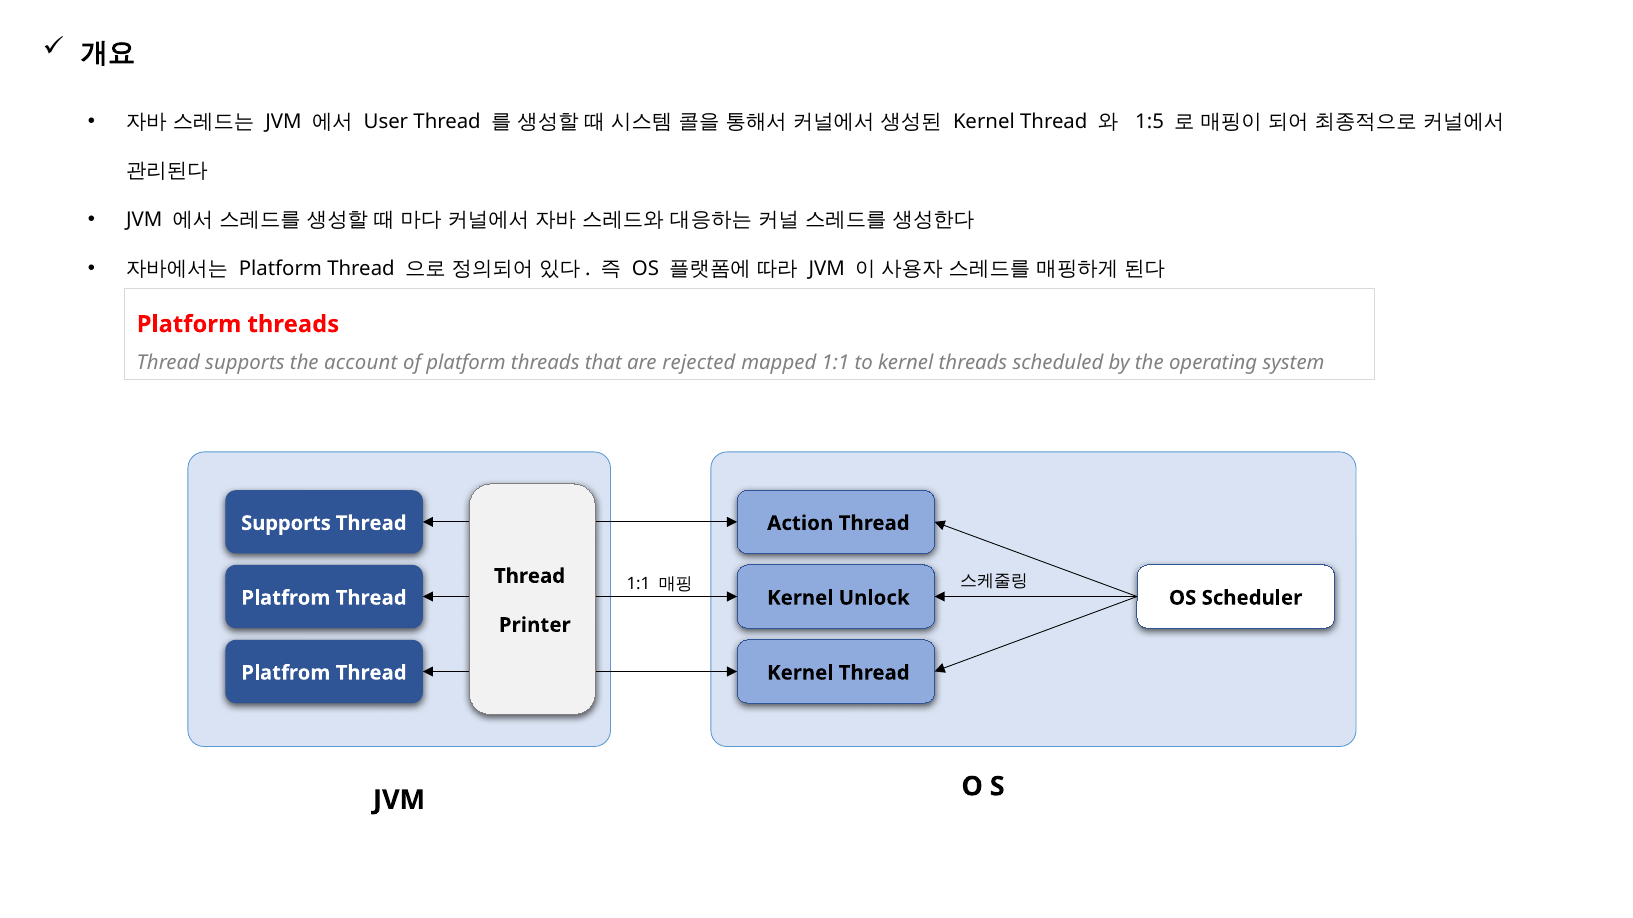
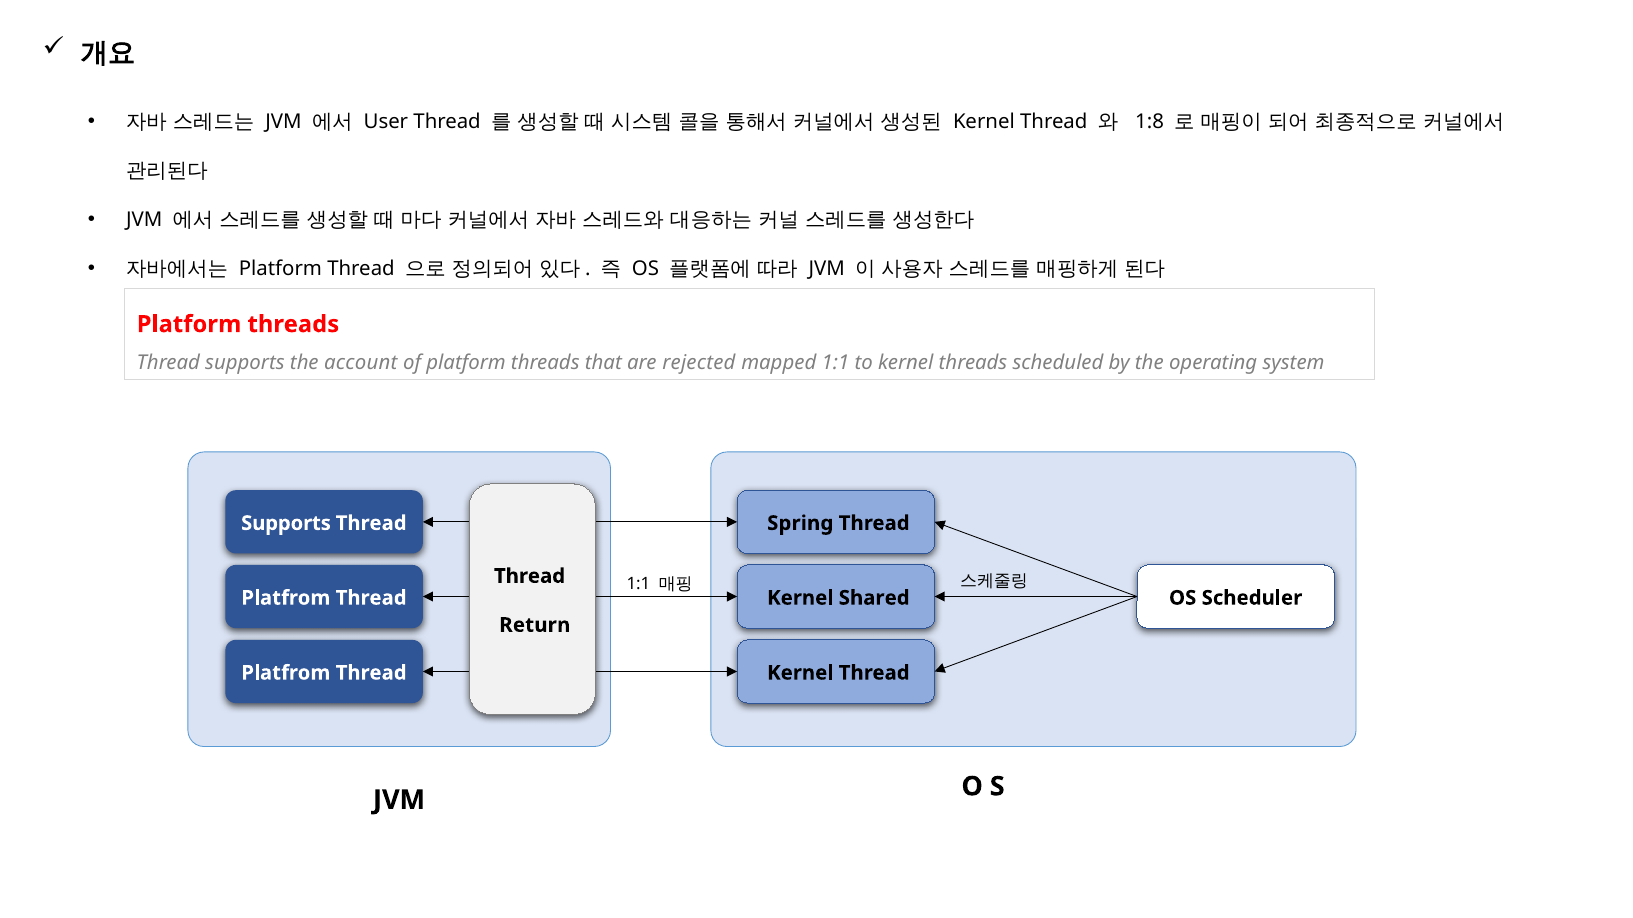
1:5: 1:5 -> 1:8
Action: Action -> Spring
Unlock: Unlock -> Shared
Printer: Printer -> Return
